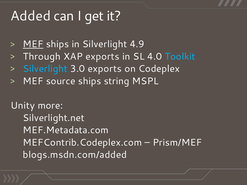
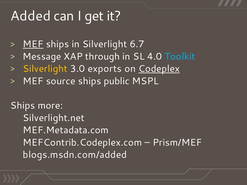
4.9: 4.9 -> 6.7
Through: Through -> Message
XAP exports: exports -> through
Silverlight at (45, 69) colour: light blue -> yellow
Codeplex underline: none -> present
string: string -> public
Unity at (23, 106): Unity -> Ships
